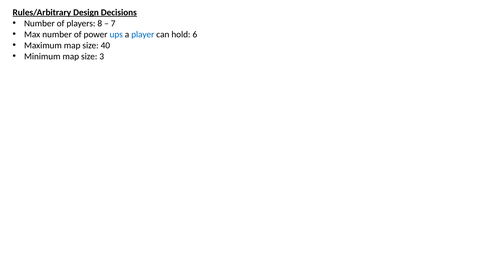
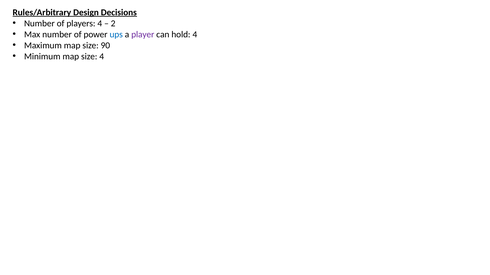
players 8: 8 -> 4
7: 7 -> 2
player colour: blue -> purple
hold 6: 6 -> 4
40: 40 -> 90
size 3: 3 -> 4
